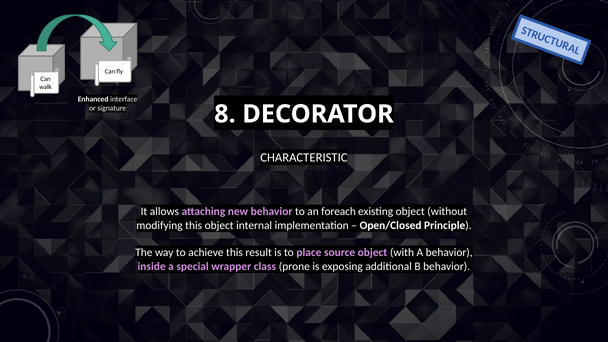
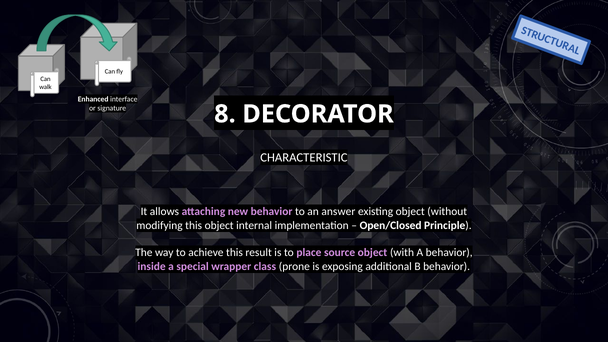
foreach: foreach -> answer
